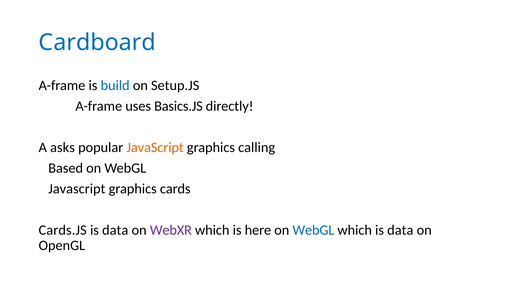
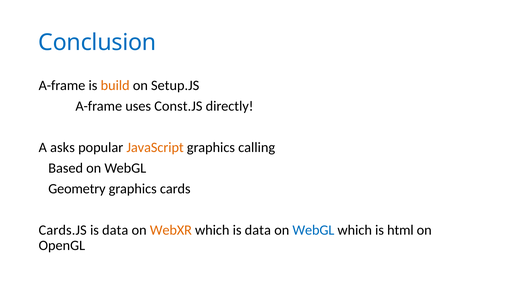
Cardboard: Cardboard -> Conclusion
build colour: blue -> orange
Basics.JS: Basics.JS -> Const.JS
Javascript at (77, 189): Javascript -> Geometry
WebXR colour: purple -> orange
which is here: here -> data
which is data: data -> html
